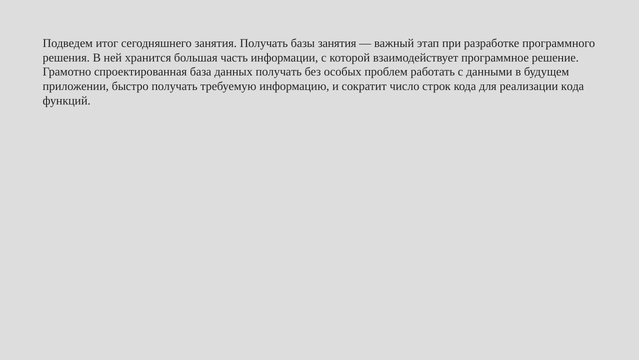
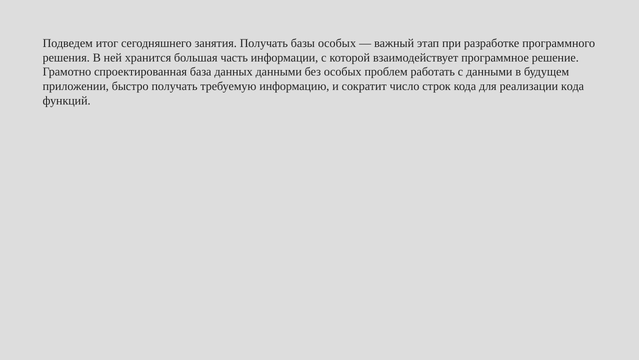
базы занятия: занятия -> особых
данных получать: получать -> данными
